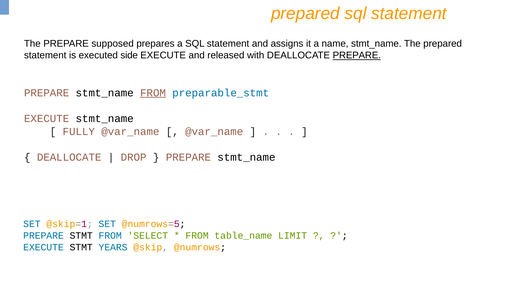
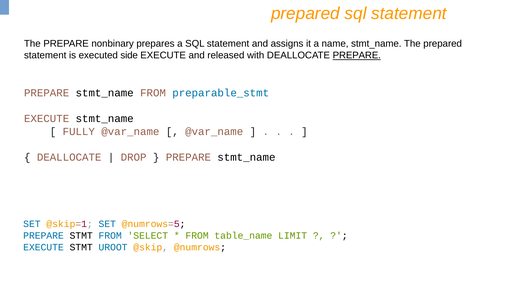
supposed: supposed -> nonbinary
FROM at (153, 93) underline: present -> none
YEARS: YEARS -> UROOT
